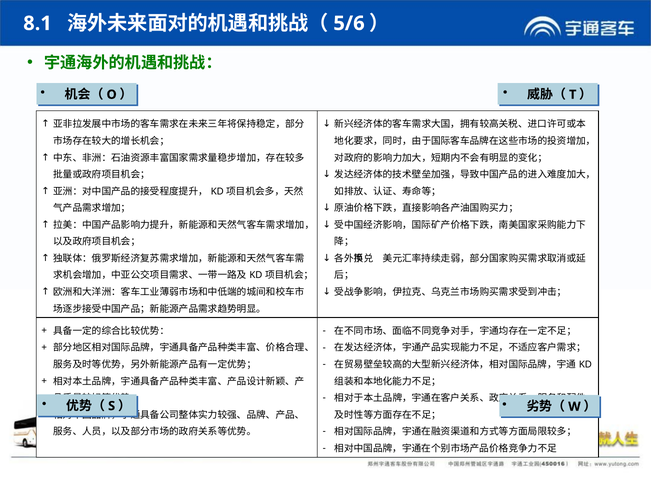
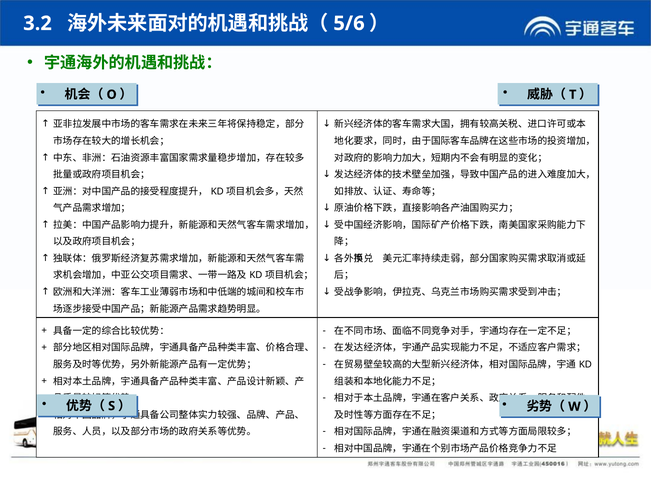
8.1: 8.1 -> 3.2
